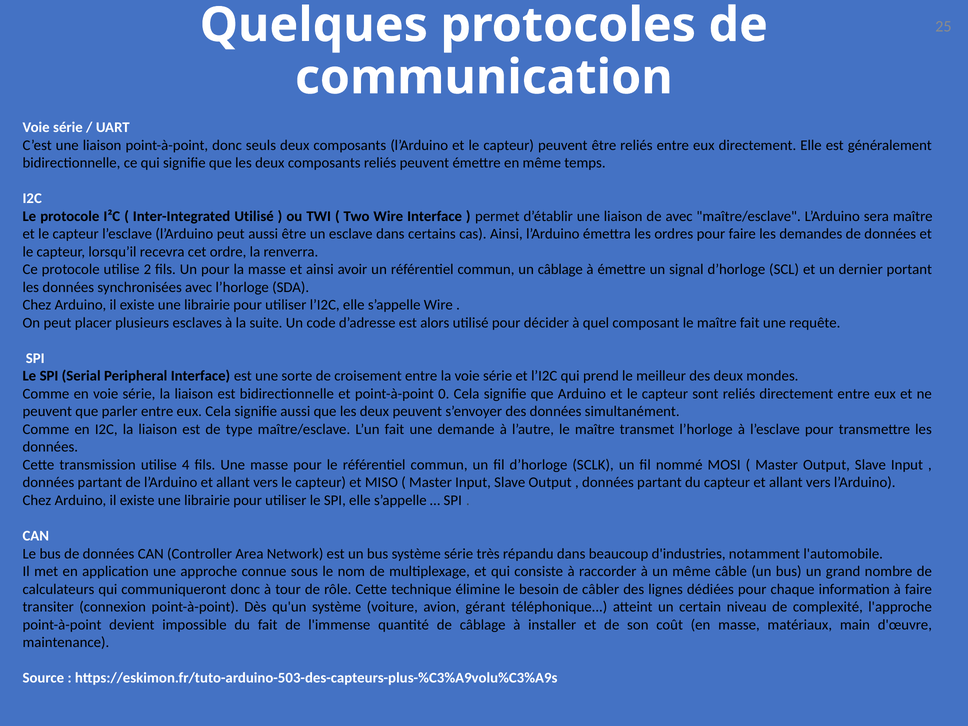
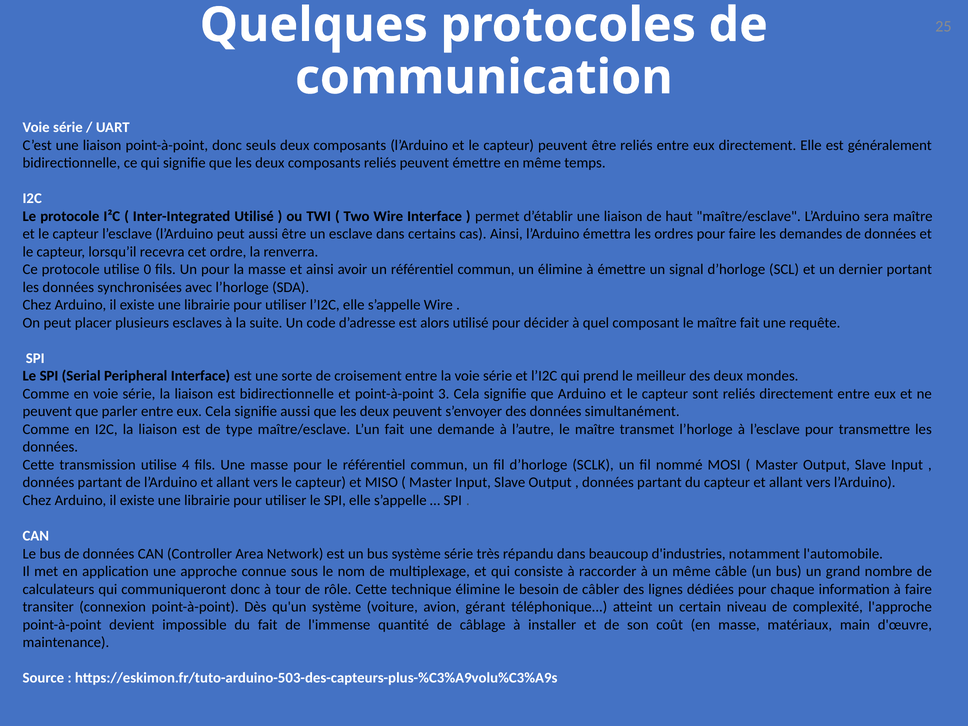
de avec: avec -> haut
2: 2 -> 0
un câblage: câblage -> élimine
0: 0 -> 3
